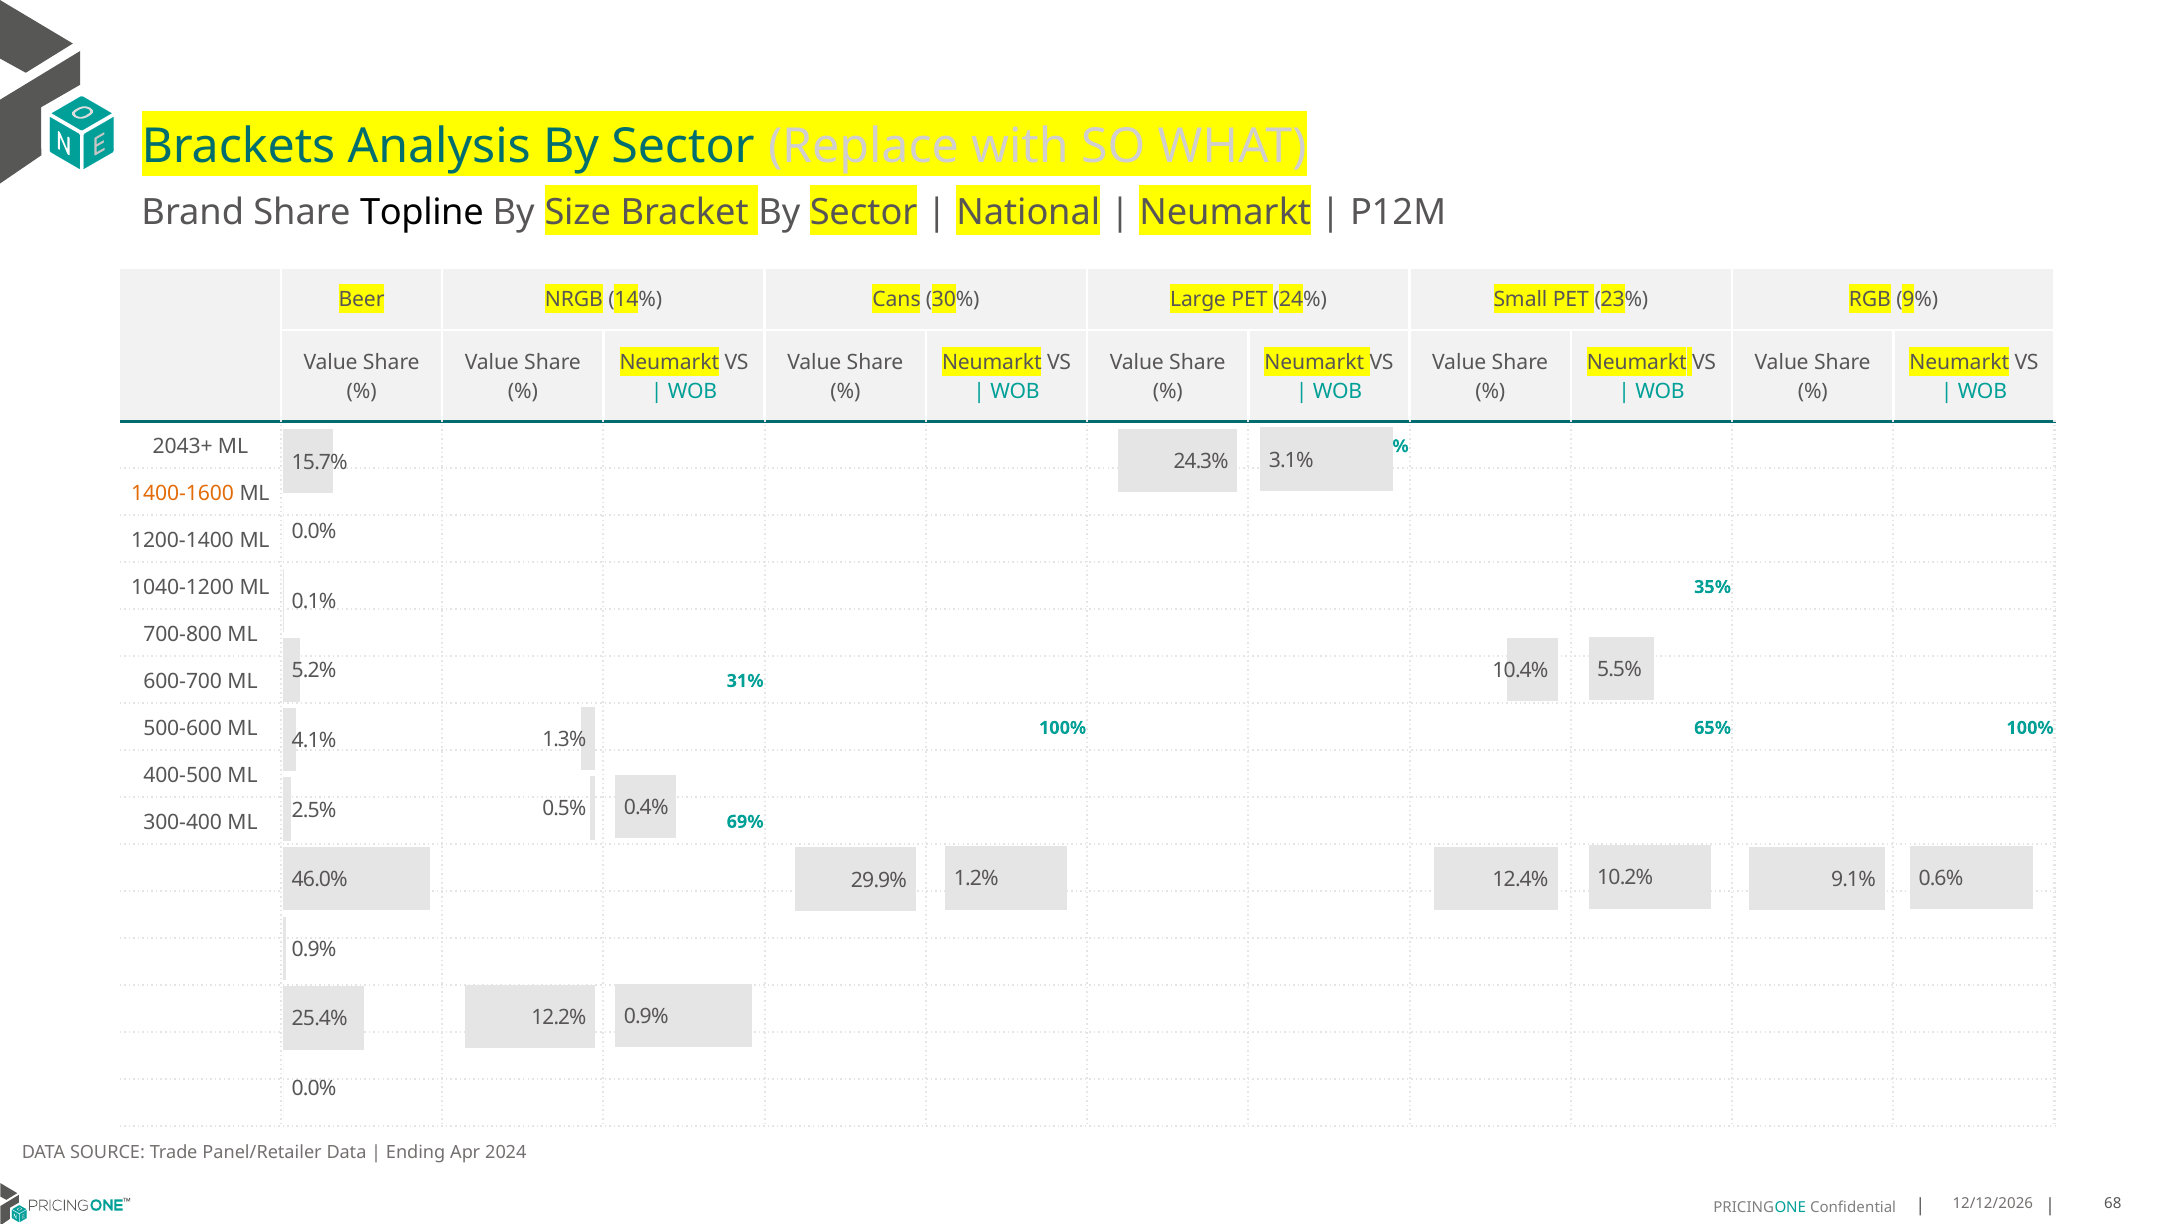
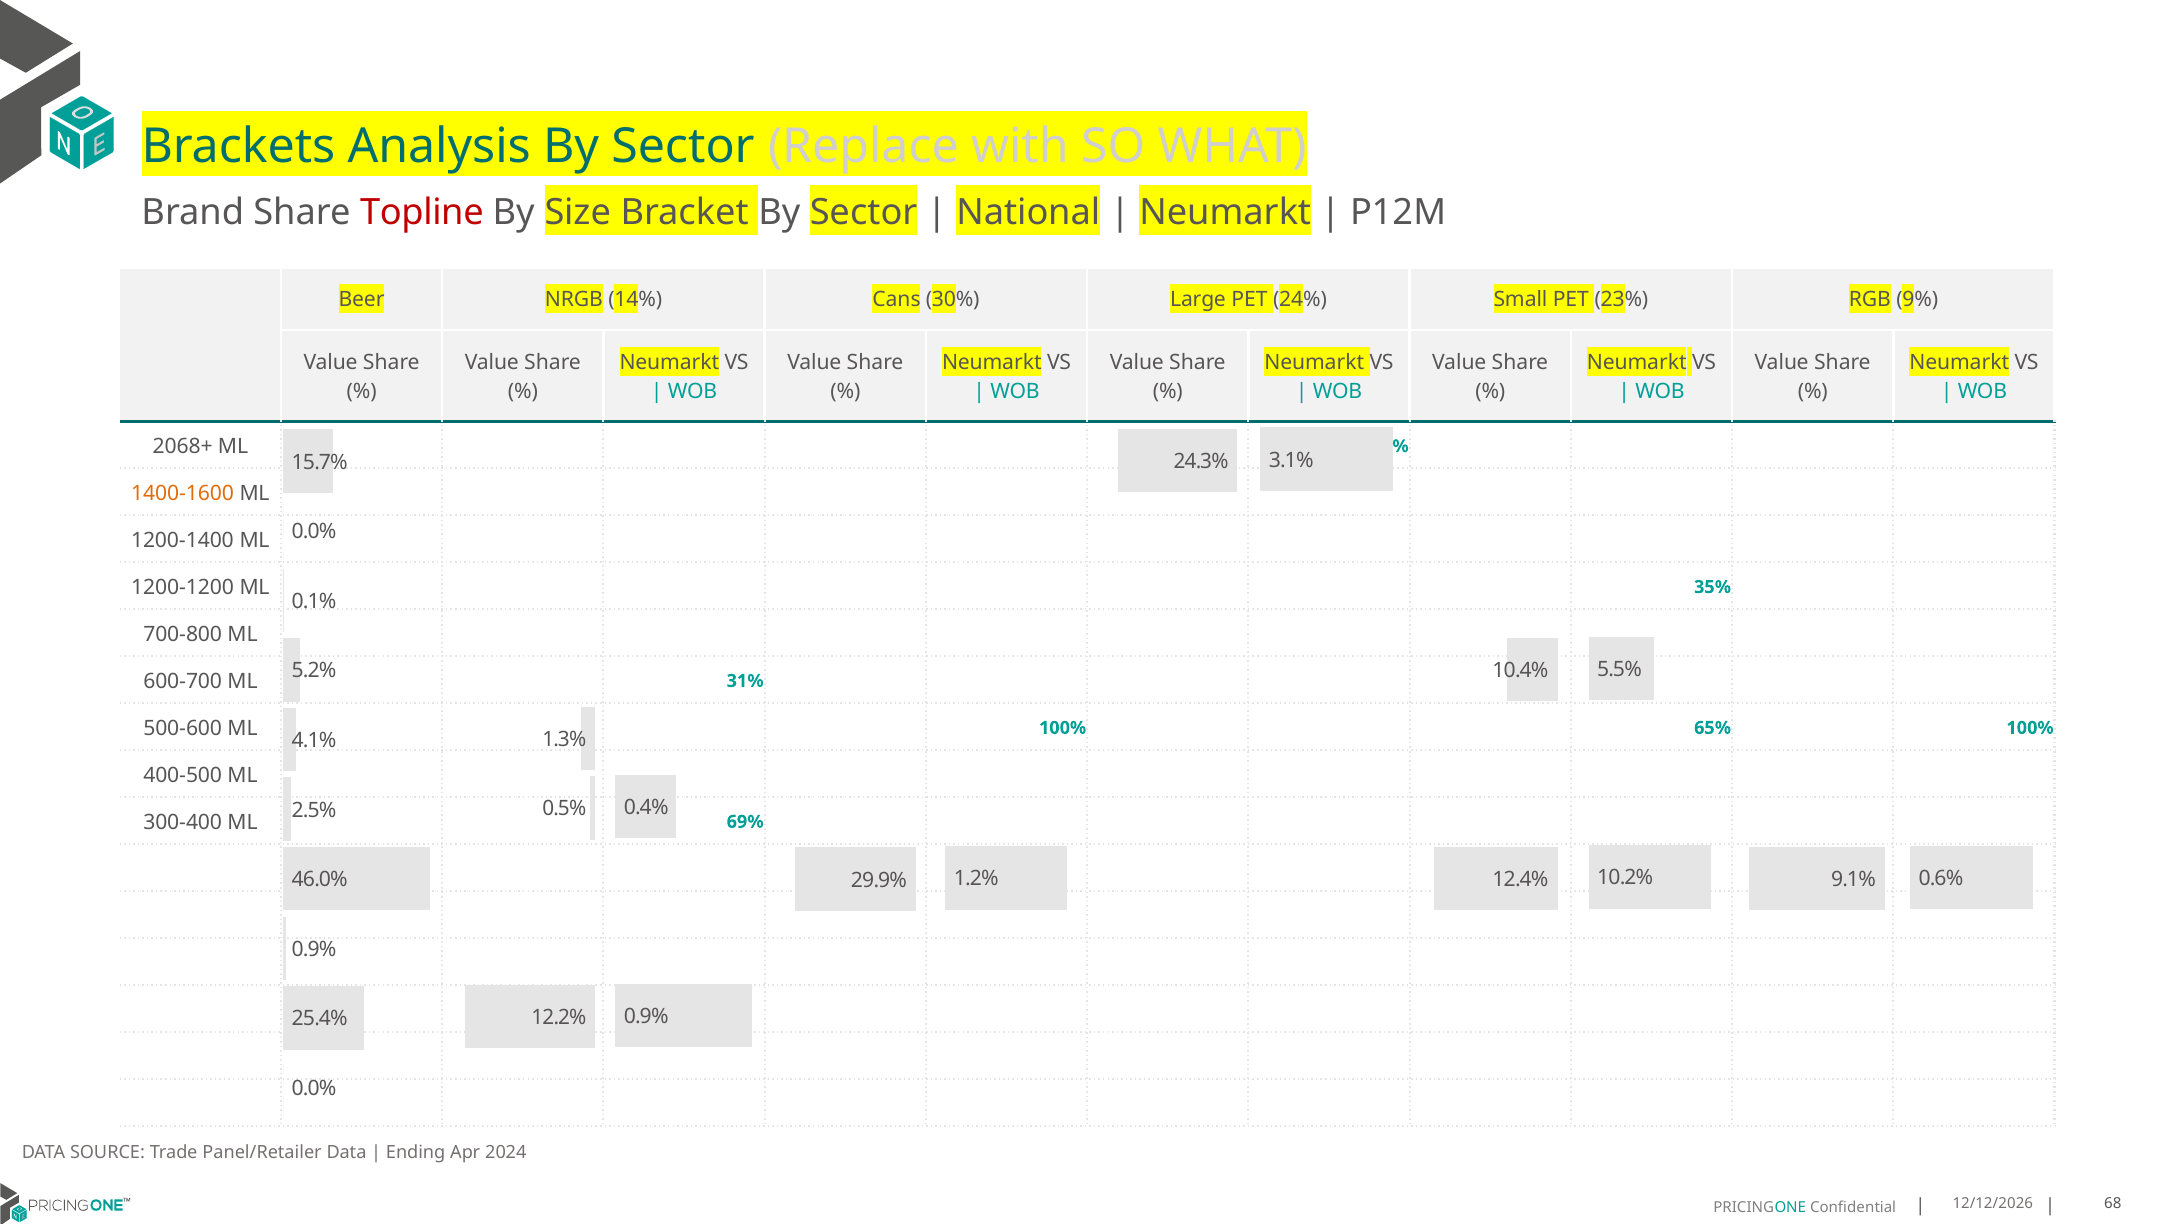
Topline colour: black -> red
2043+: 2043+ -> 2068+
1040-1200: 1040-1200 -> 1200-1200
